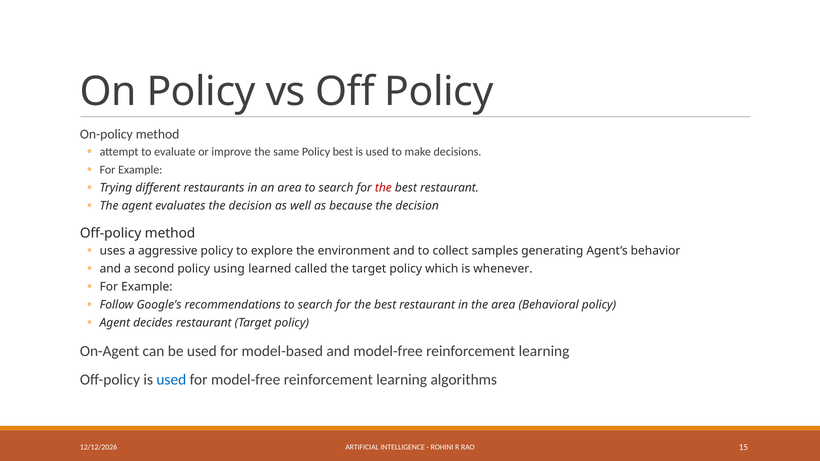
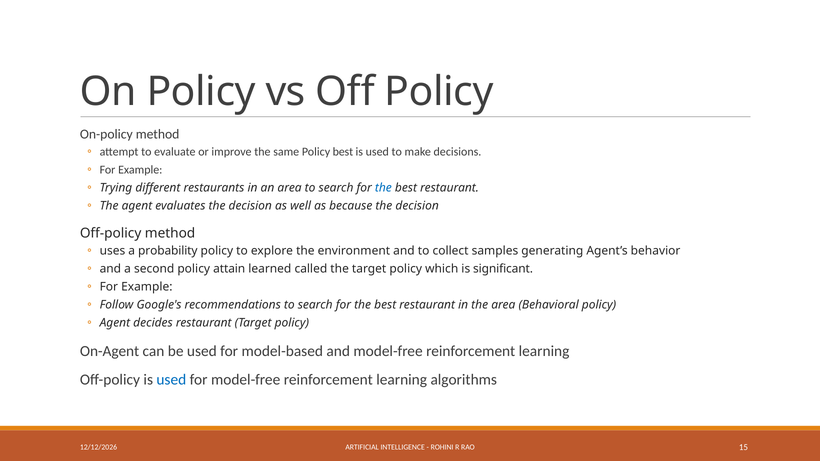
the at (383, 188) colour: red -> blue
aggressive: aggressive -> probability
using: using -> attain
whenever: whenever -> significant
